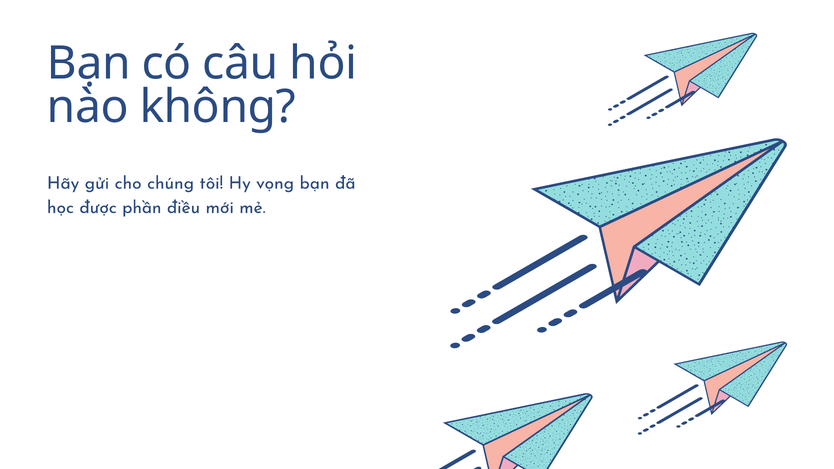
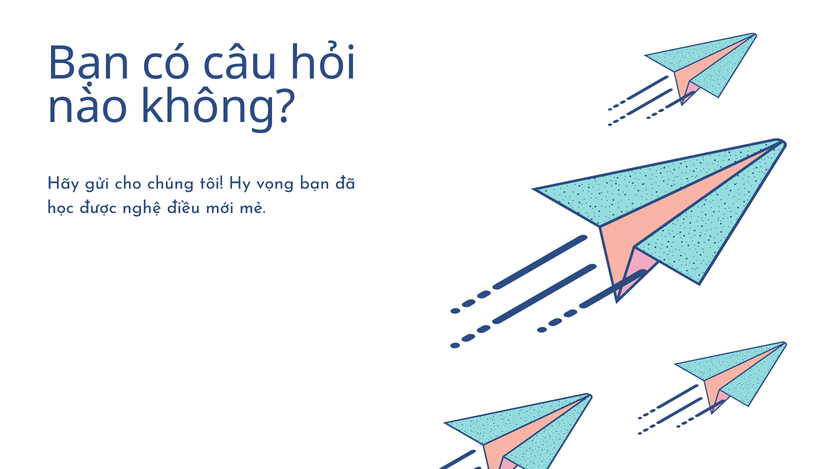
phần: phần -> nghệ
